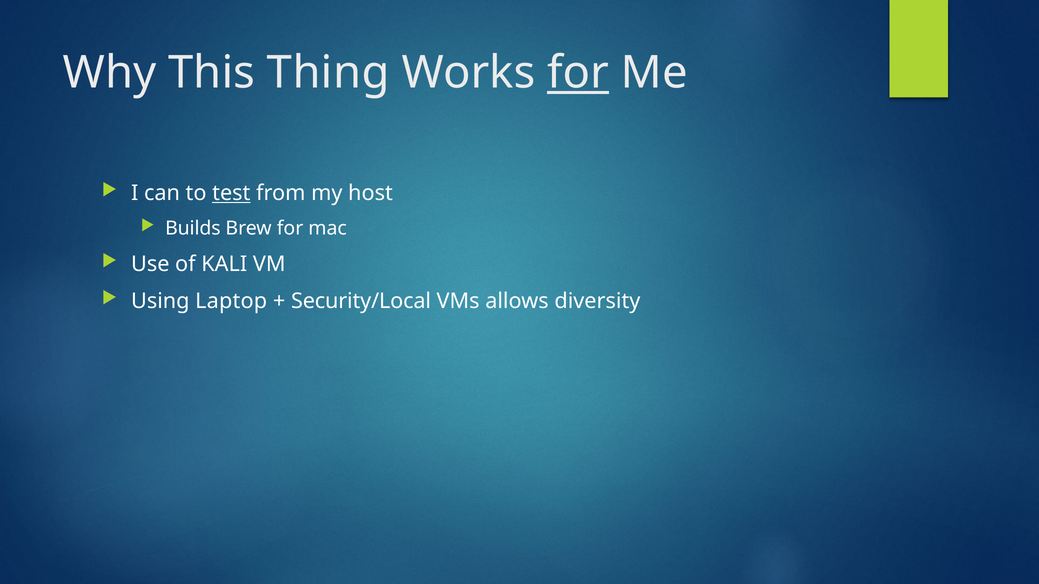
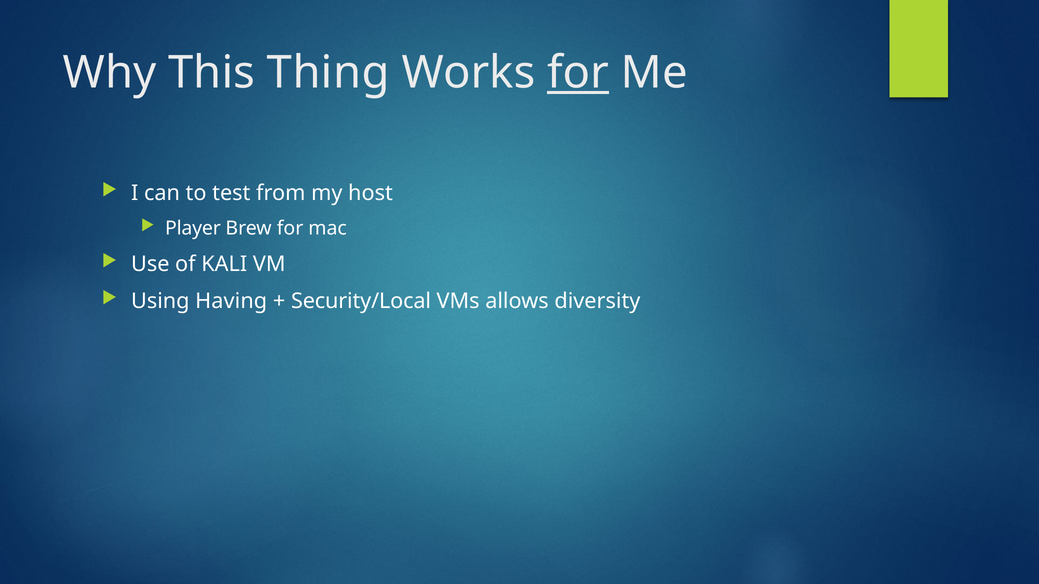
test underline: present -> none
Builds: Builds -> Player
Laptop: Laptop -> Having
